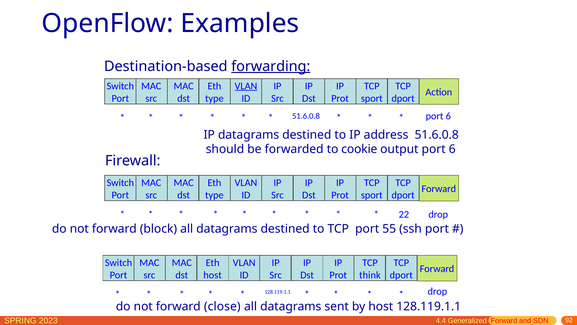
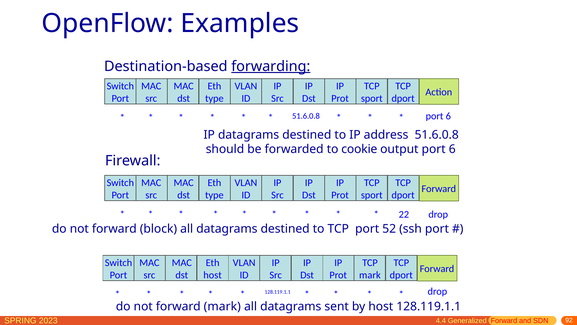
VLAN at (246, 86) underline: present -> none
55: 55 -> 52
think at (370, 275): think -> mark
forward close: close -> mark
